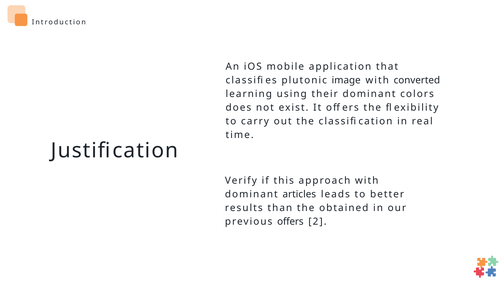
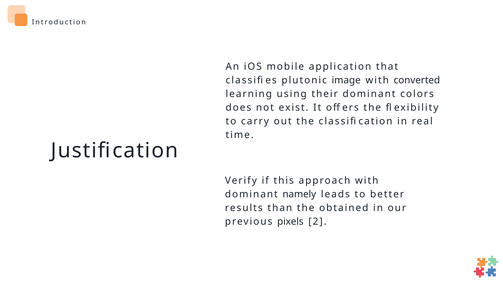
articles: articles -> namely
previous offers: offers -> pixels
